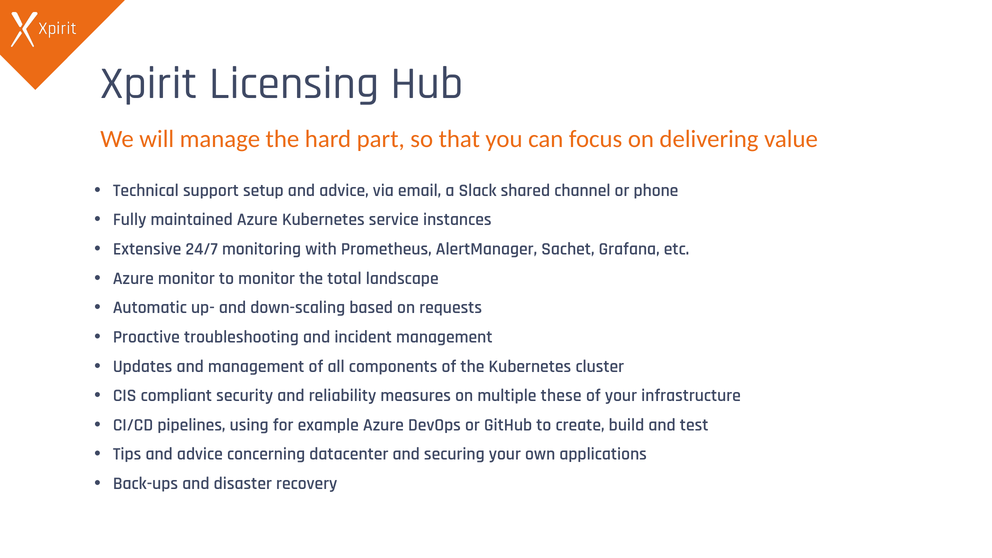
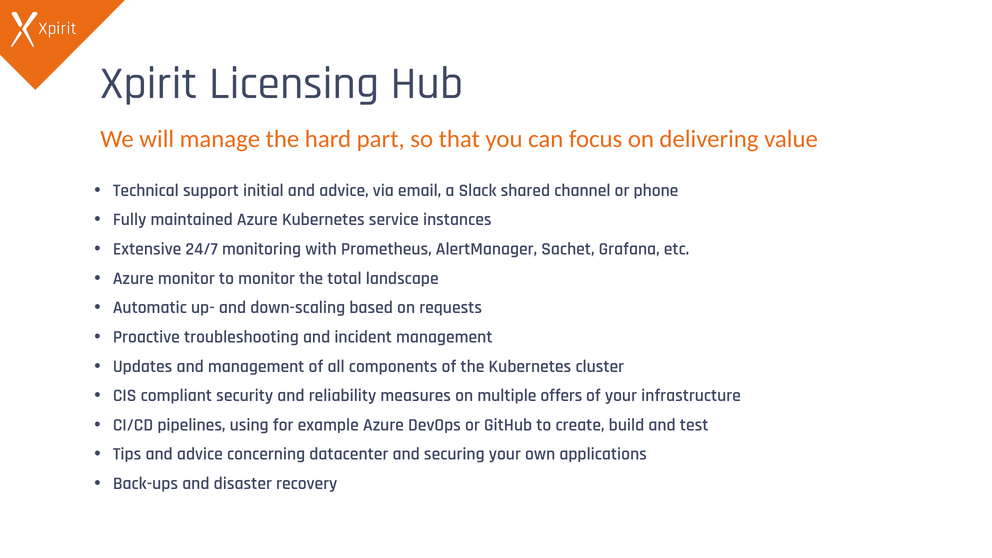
setup: setup -> initial
these: these -> offers
